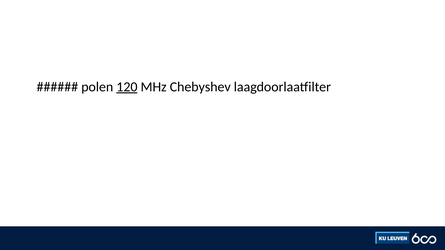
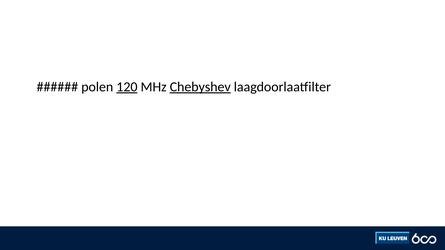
Chebyshev underline: none -> present
